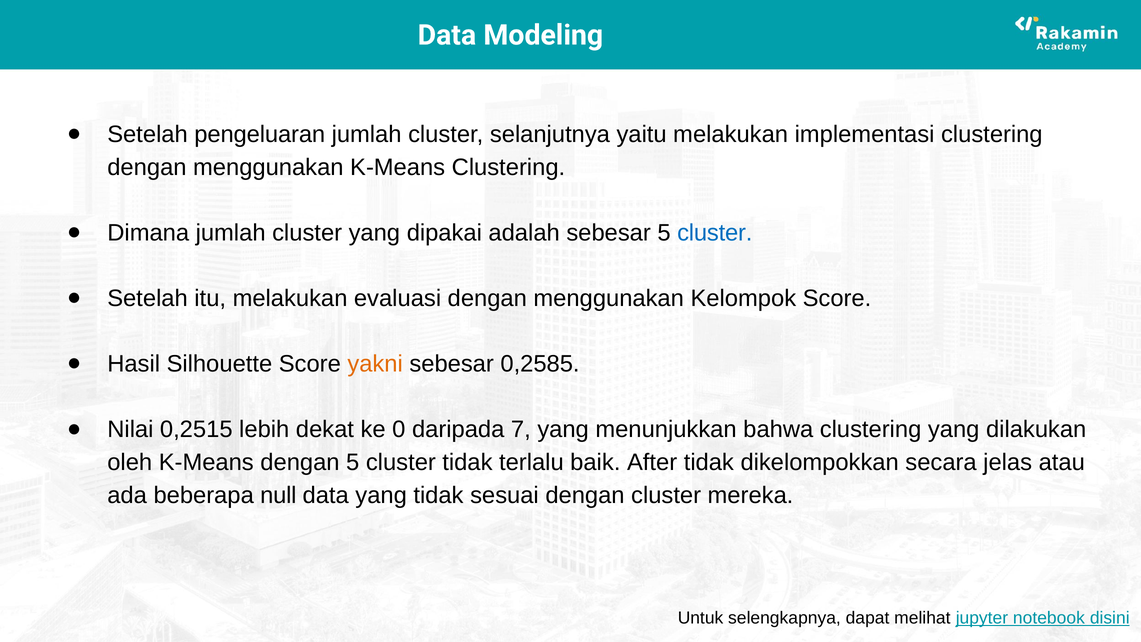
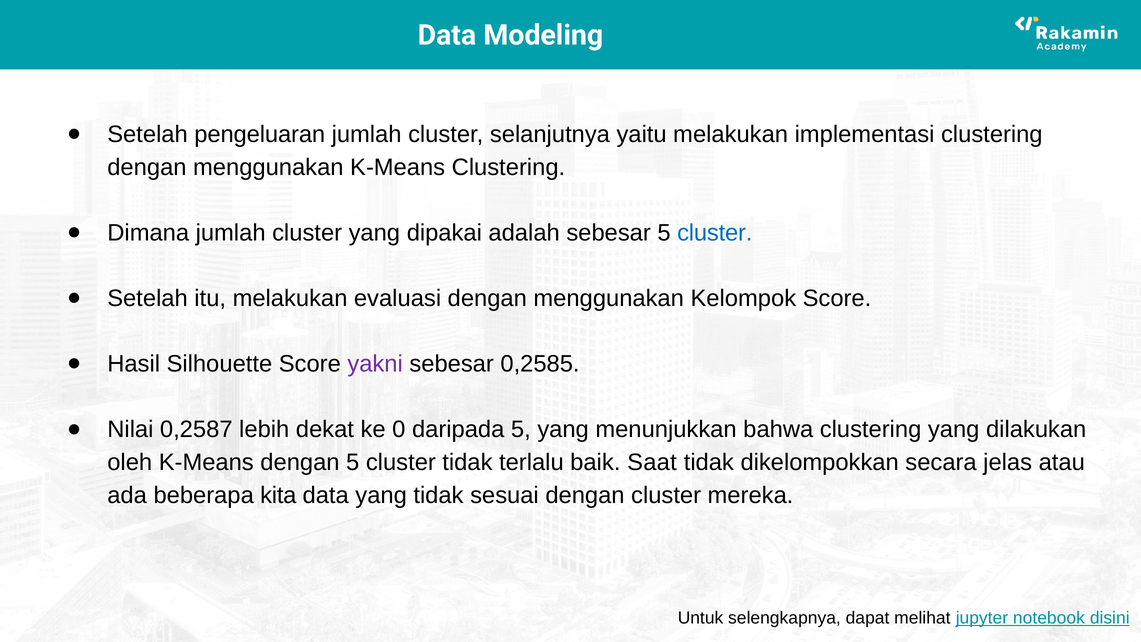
yakni colour: orange -> purple
0,2515: 0,2515 -> 0,2587
daripada 7: 7 -> 5
After: After -> Saat
null: null -> kita
